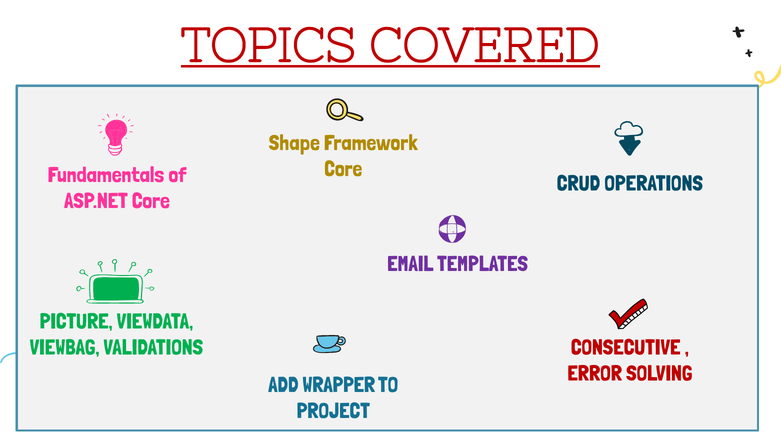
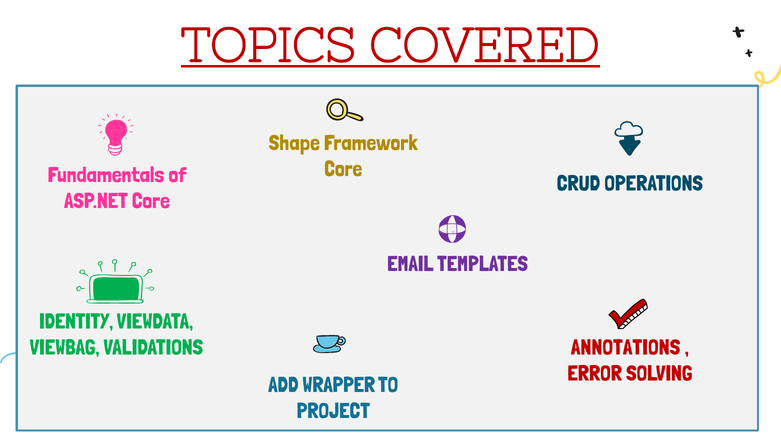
PICTURE: PICTURE -> IDENTITY
CONSECUTIVE: CONSECUTIVE -> ANNOTATIONS
